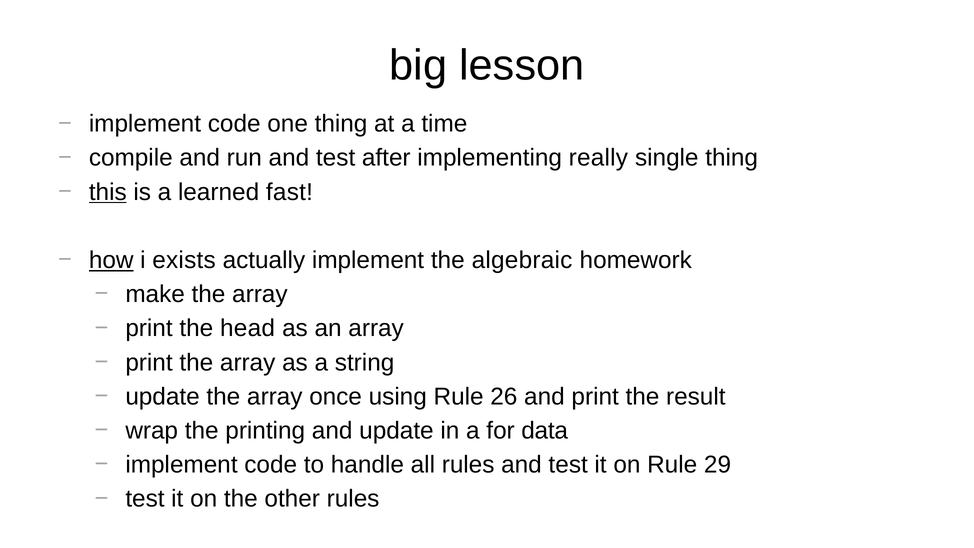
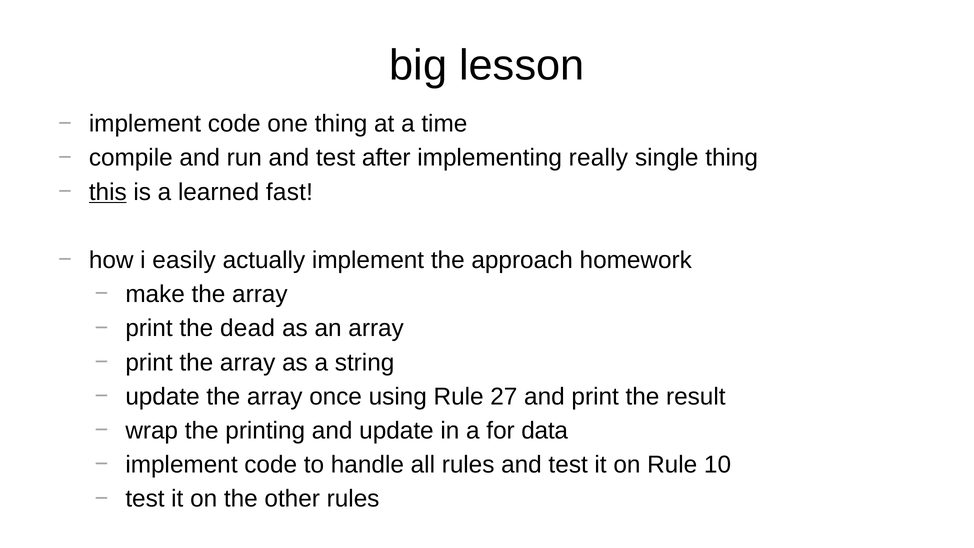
how underline: present -> none
exists: exists -> easily
algebraic: algebraic -> approach
head: head -> dead
26: 26 -> 27
29: 29 -> 10
